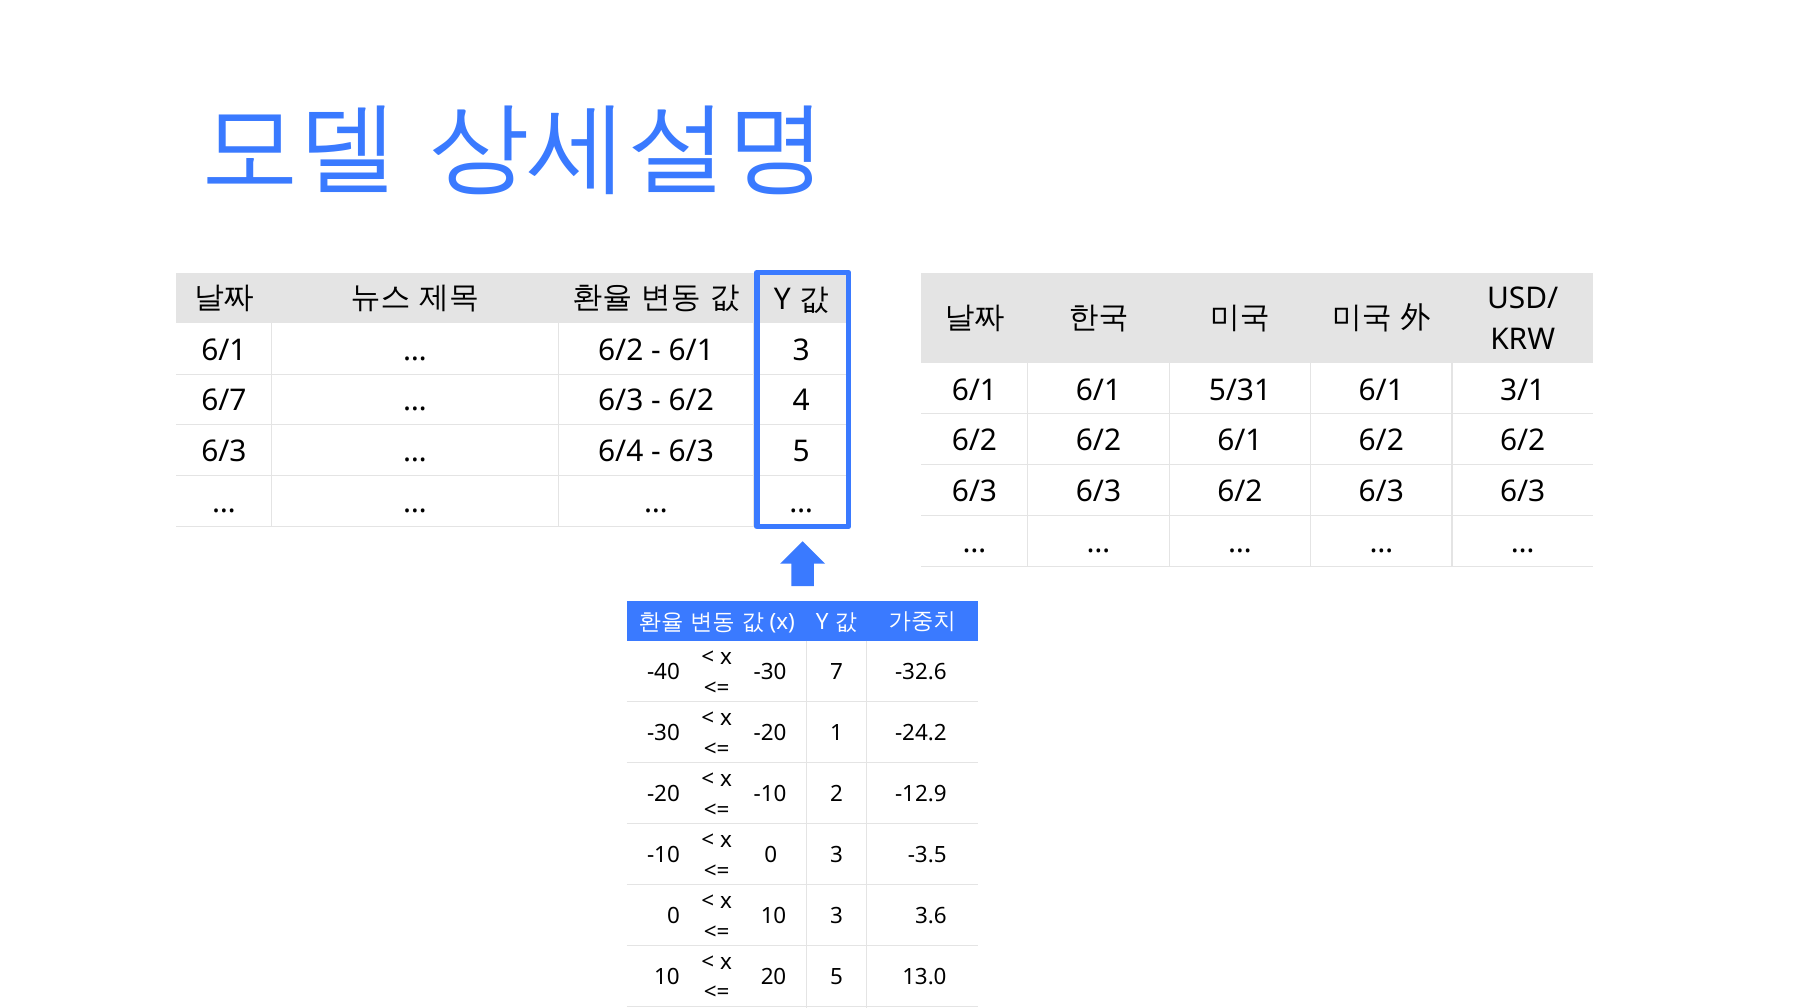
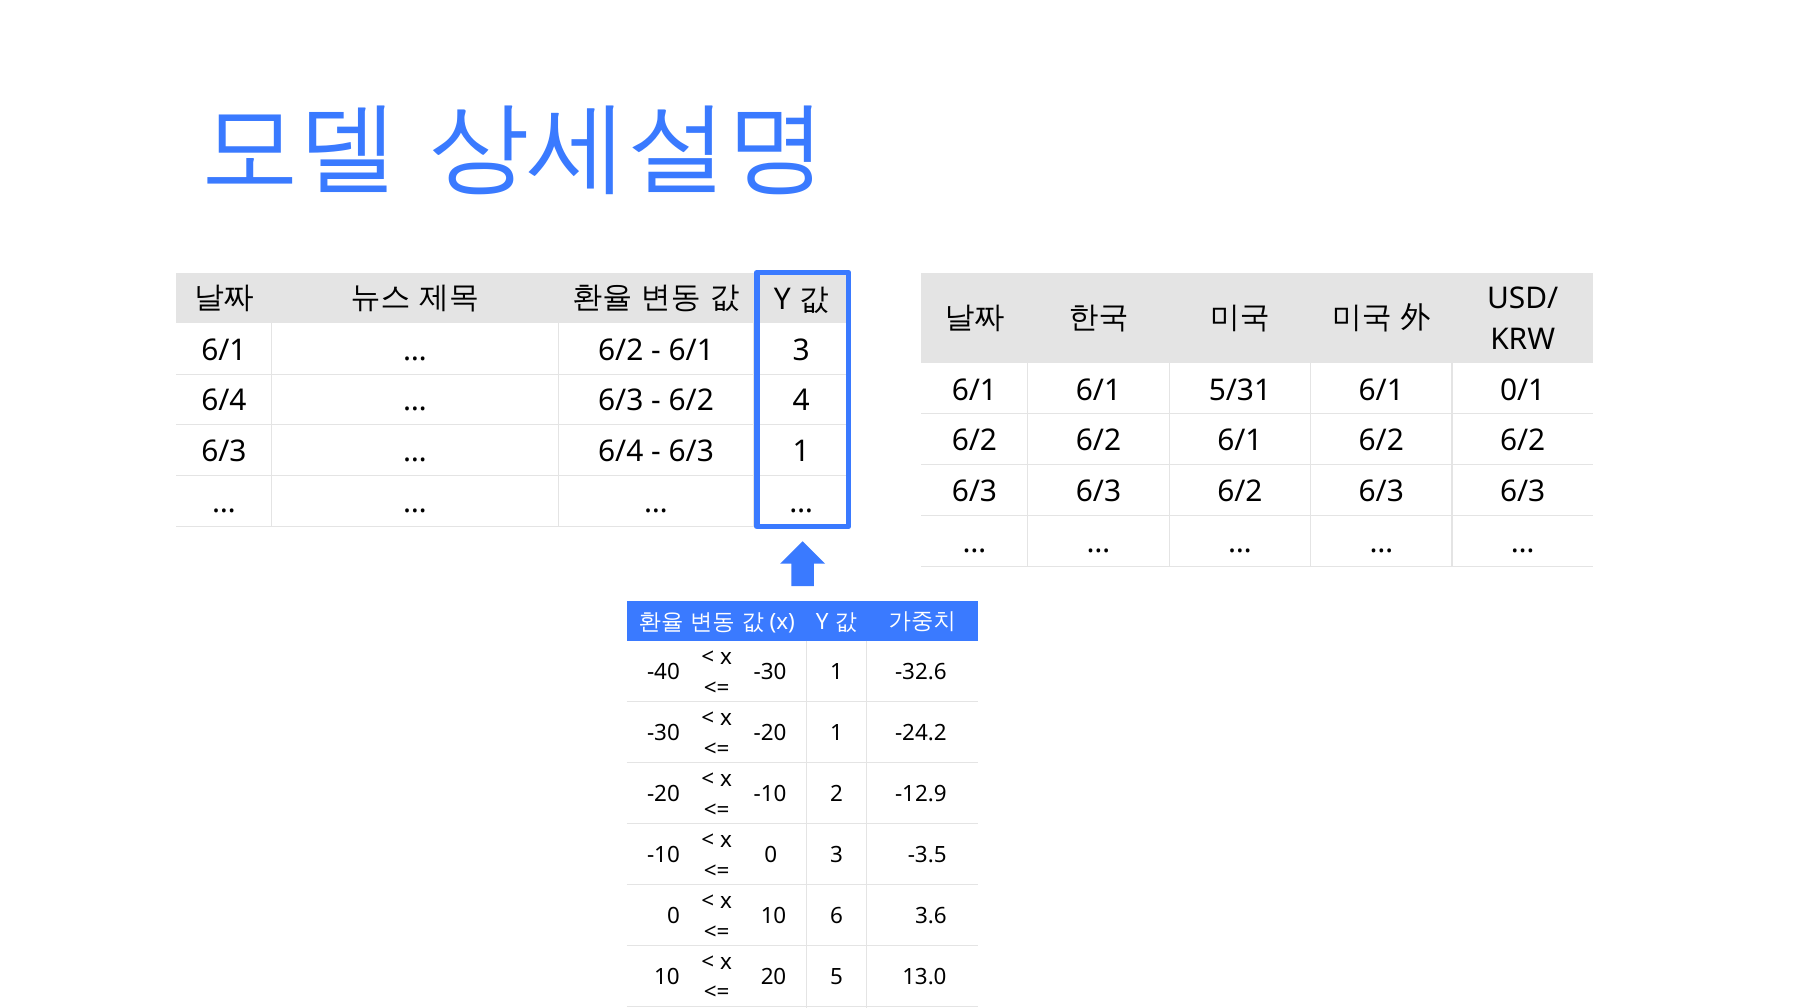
3/1: 3/1 -> 0/1
6/7 at (224, 401): 6/7 -> 6/4
6/3 5: 5 -> 1
-30 7: 7 -> 1
10 3: 3 -> 6
